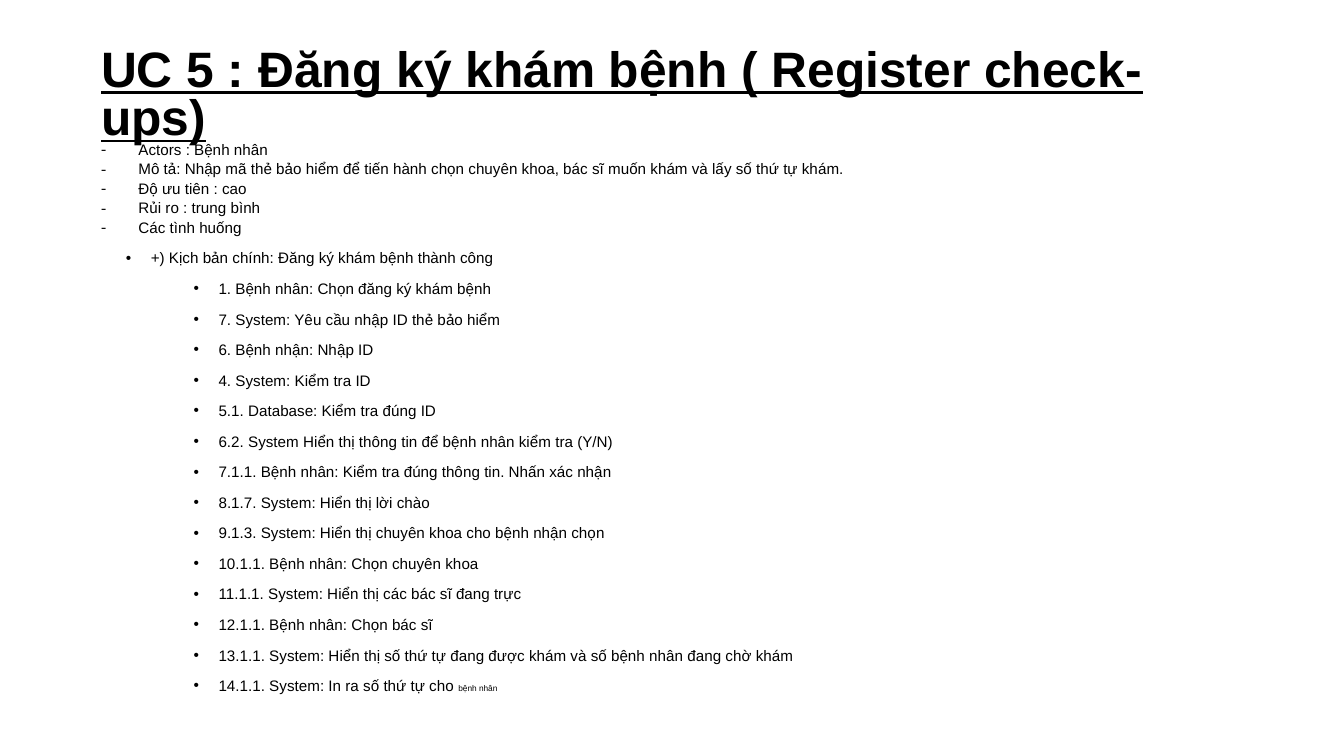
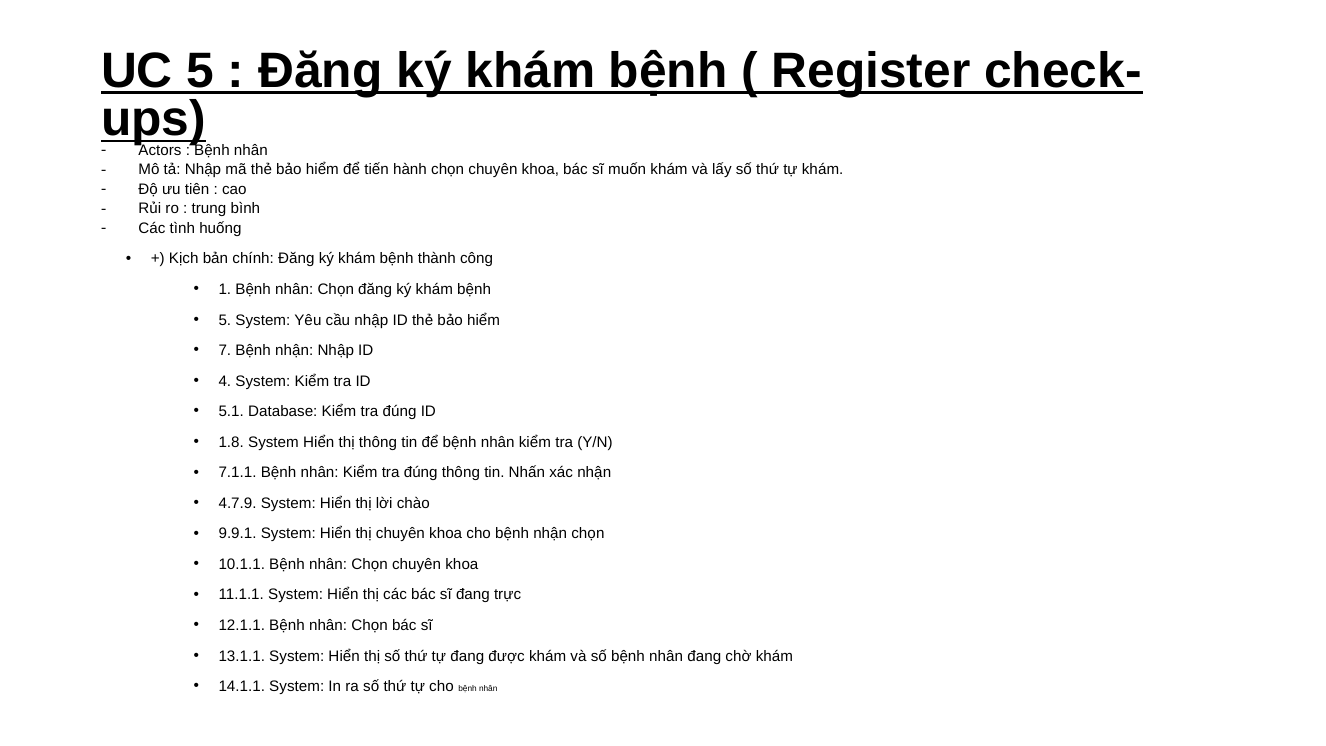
7 at (225, 320): 7 -> 5
6: 6 -> 7
6.2: 6.2 -> 1.8
8.1.7: 8.1.7 -> 4.7.9
9.1.3: 9.1.3 -> 9.9.1
